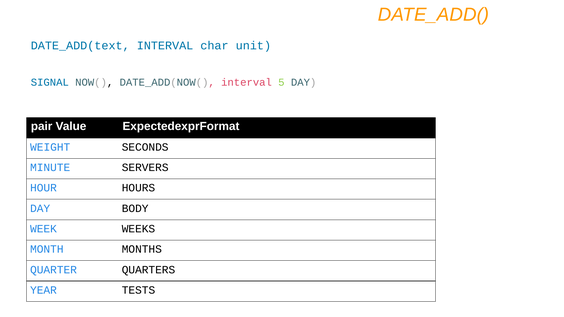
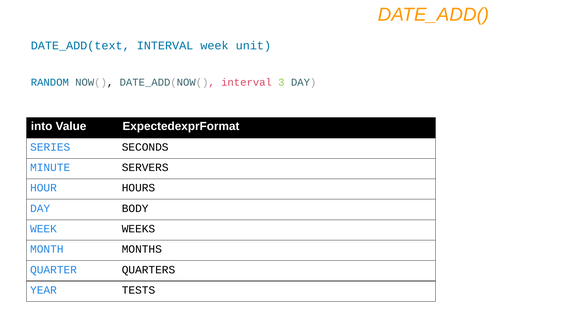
INTERVAL char: char -> week
SIGNAL: SIGNAL -> RANDOM
5: 5 -> 3
pair: pair -> into
WEIGHT: WEIGHT -> SERIES
